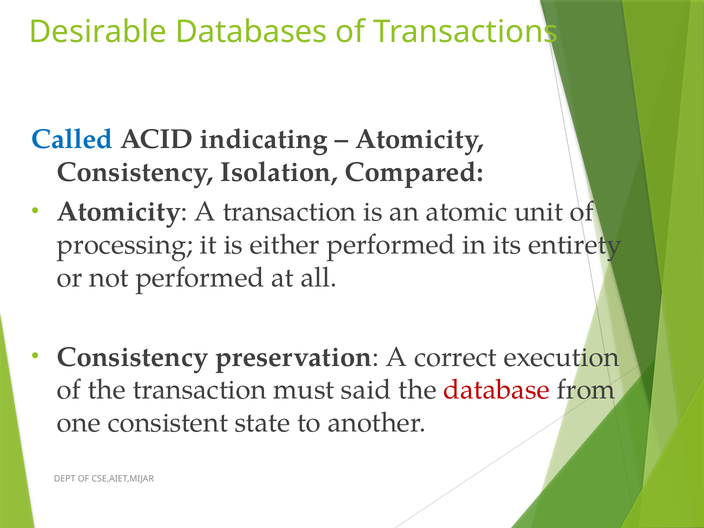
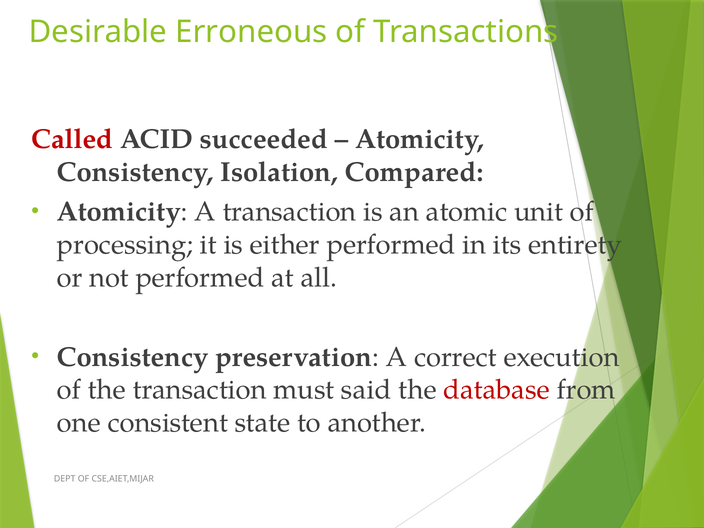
Databases: Databases -> Erroneous
Called colour: blue -> red
indicating: indicating -> succeeded
